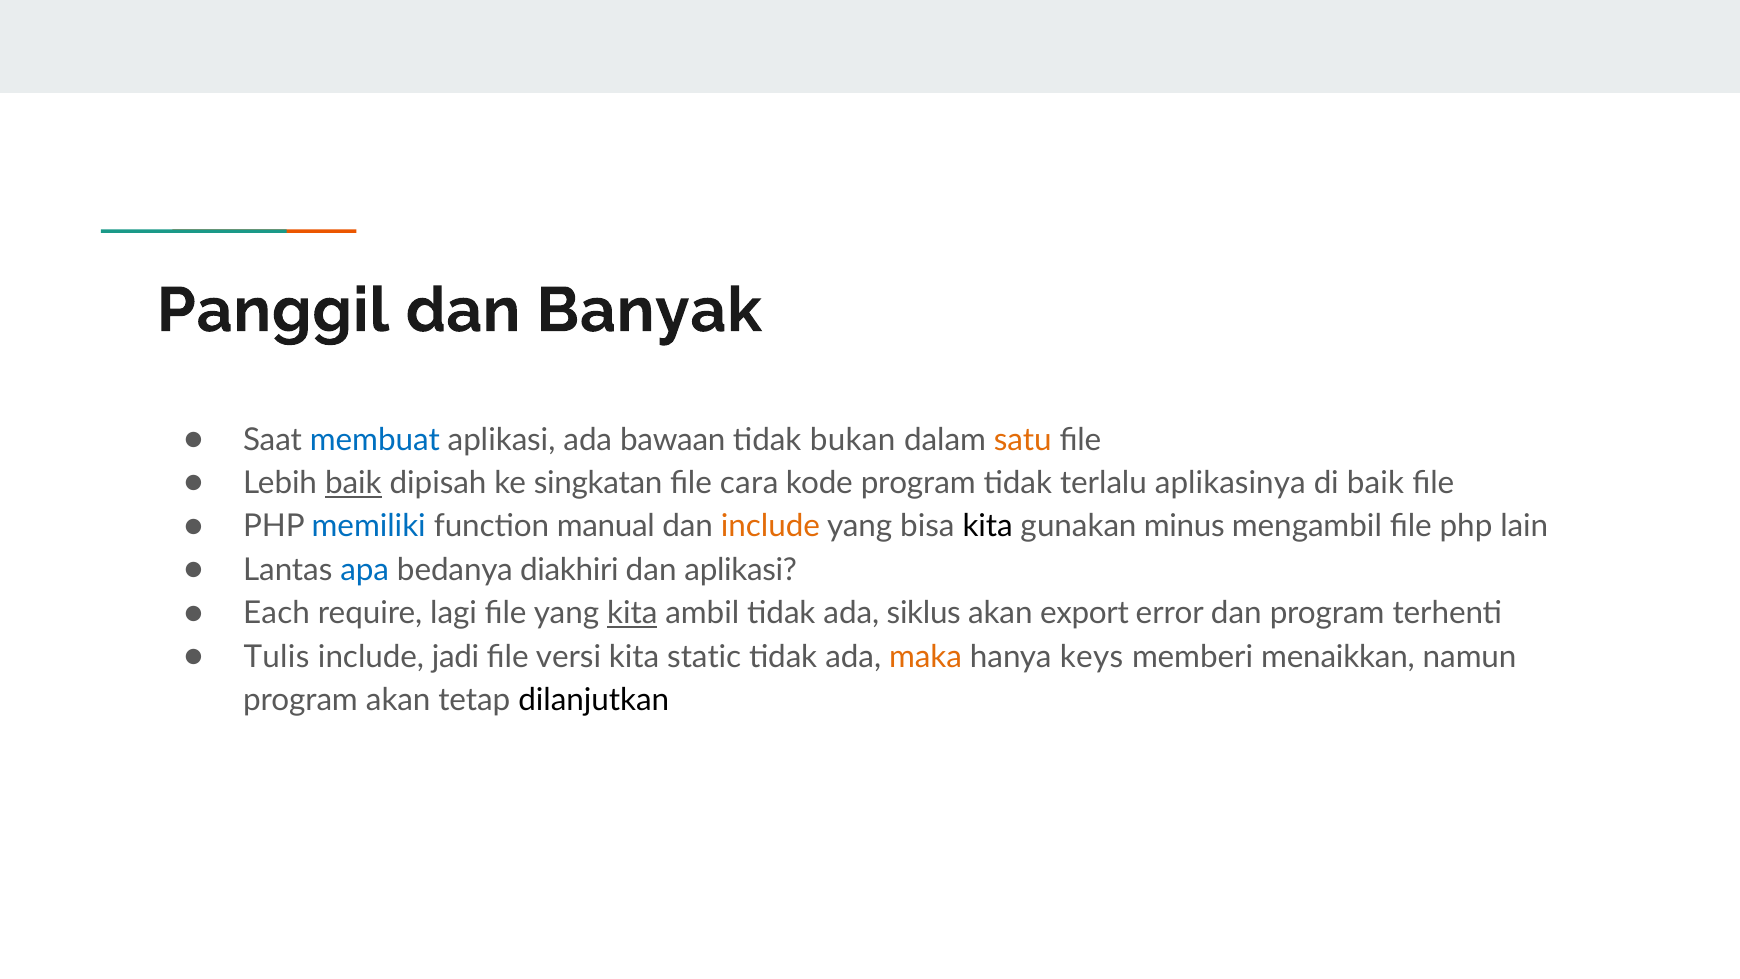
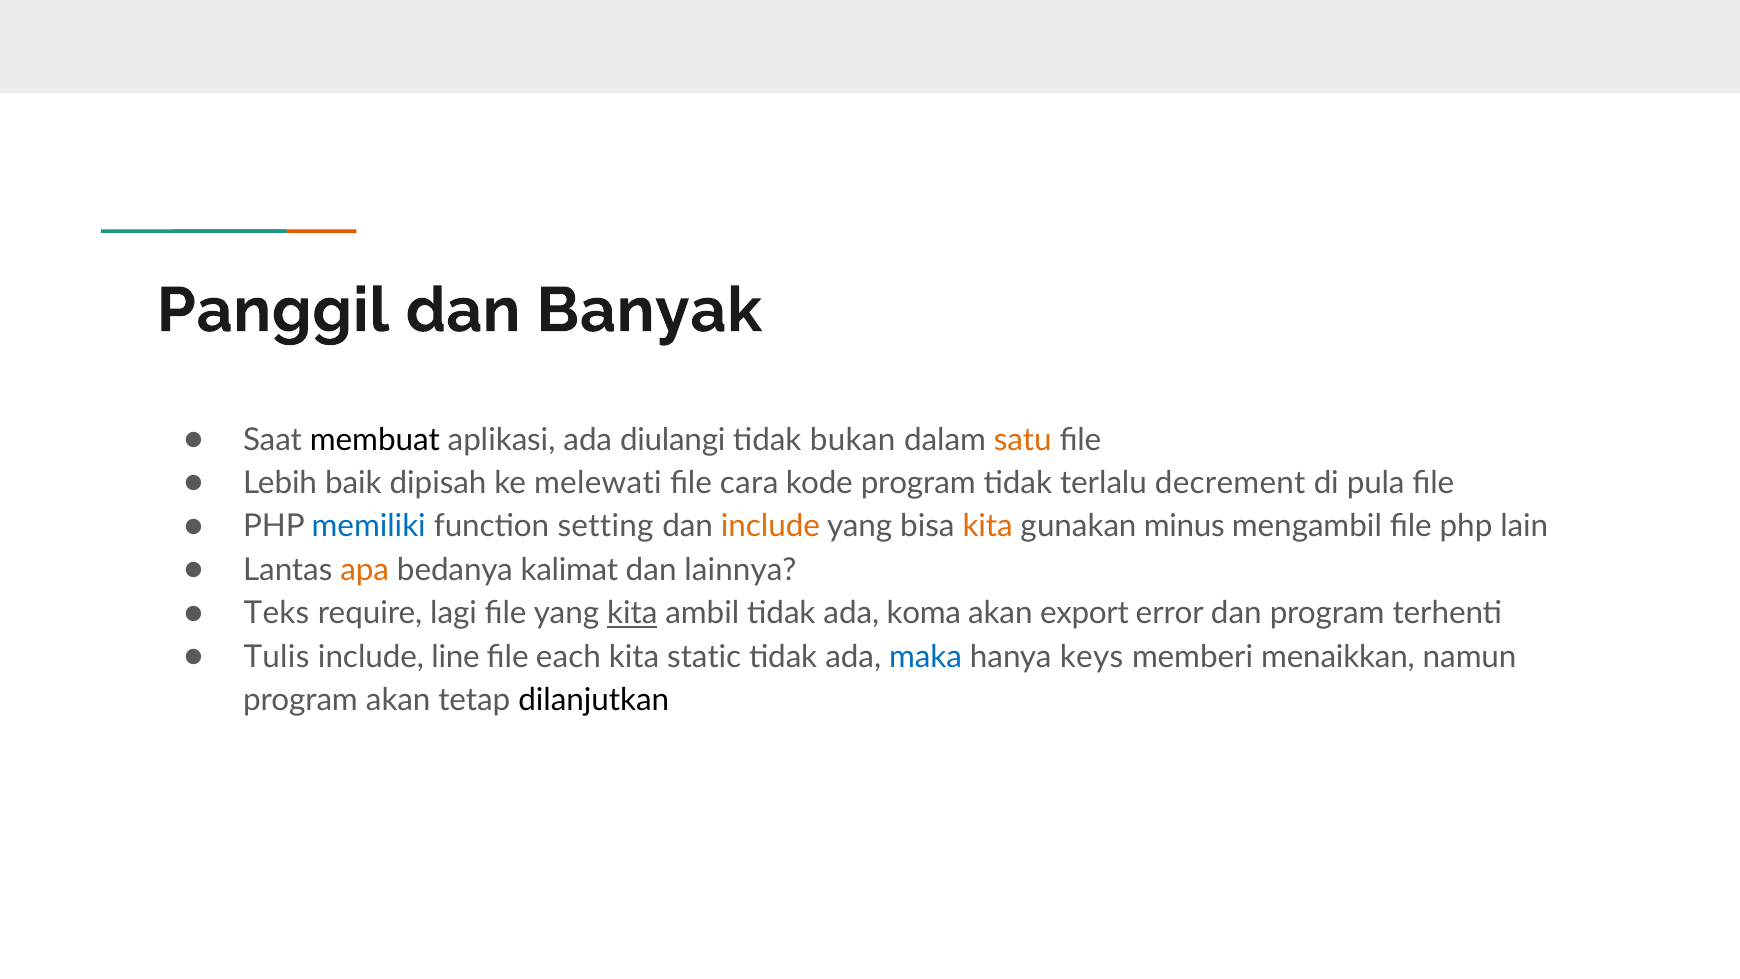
membuat colour: blue -> black
bawaan: bawaan -> diulangi
baik at (353, 483) underline: present -> none
singkatan: singkatan -> melewati
aplikasinya: aplikasinya -> decrement
di baik: baik -> pula
manual: manual -> setting
kita at (988, 526) colour: black -> orange
apa colour: blue -> orange
diakhiri: diakhiri -> kalimat
dan aplikasi: aplikasi -> lainnya
Each: Each -> Teks
siklus: siklus -> koma
jadi: jadi -> line
versi: versi -> each
maka colour: orange -> blue
